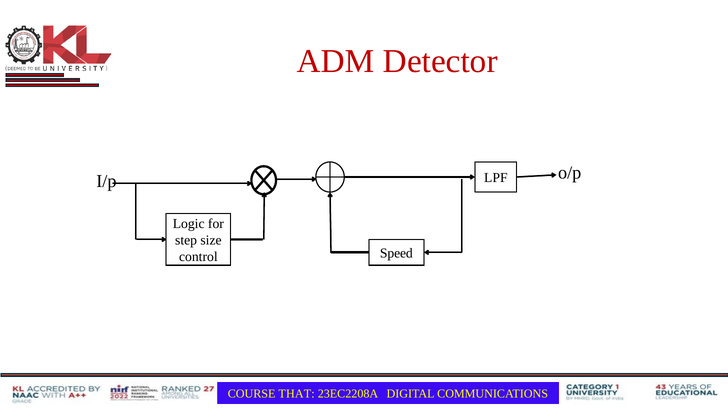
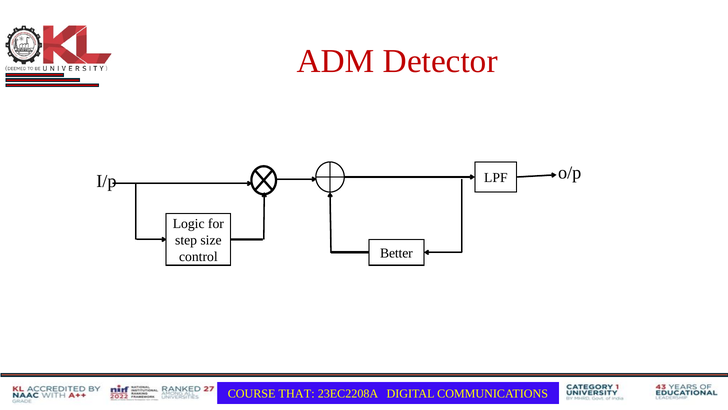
Speed: Speed -> Better
